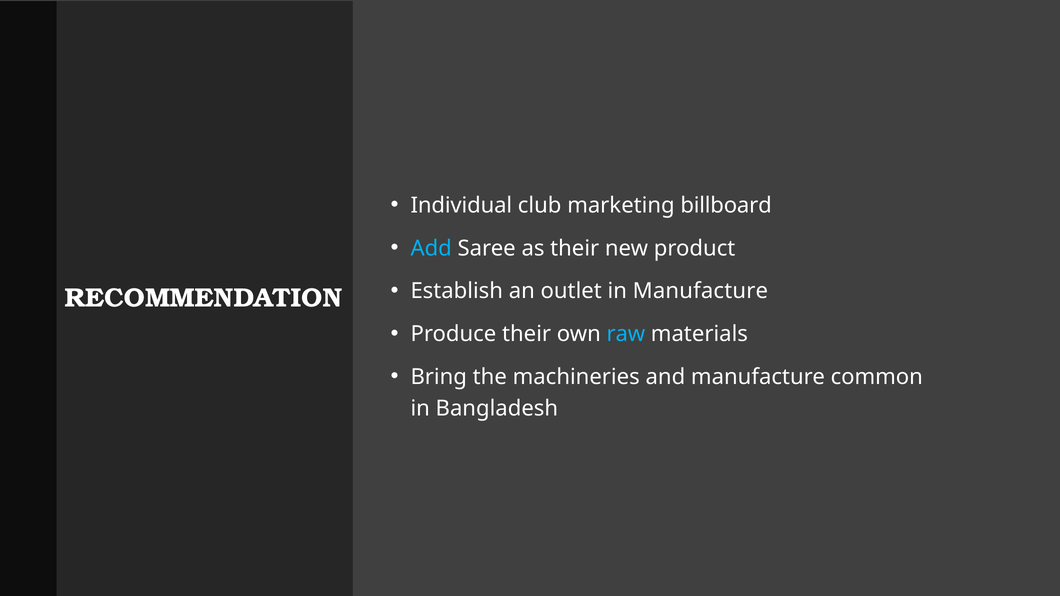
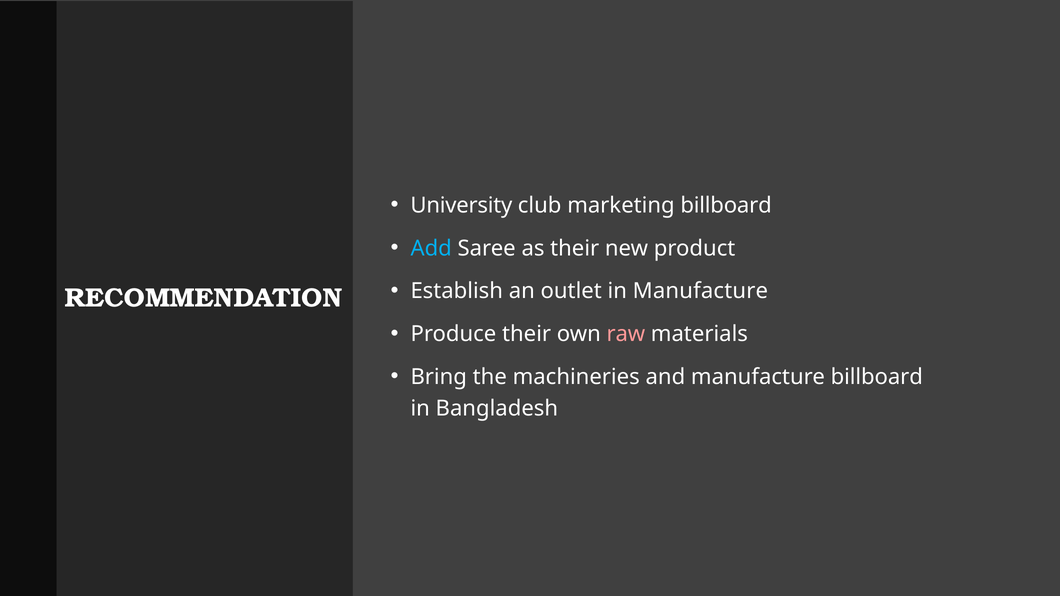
Individual: Individual -> University
raw colour: light blue -> pink
manufacture common: common -> billboard
